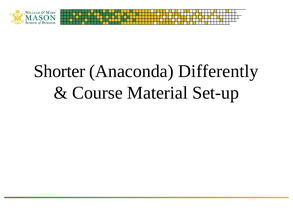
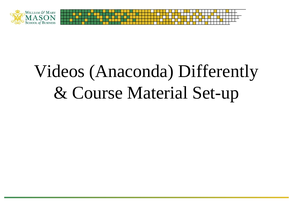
Shorter: Shorter -> Videos
